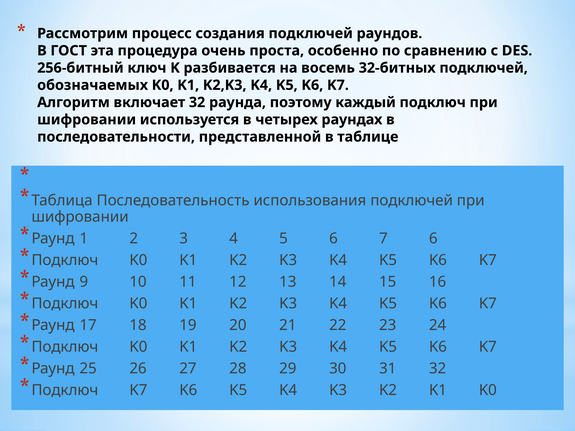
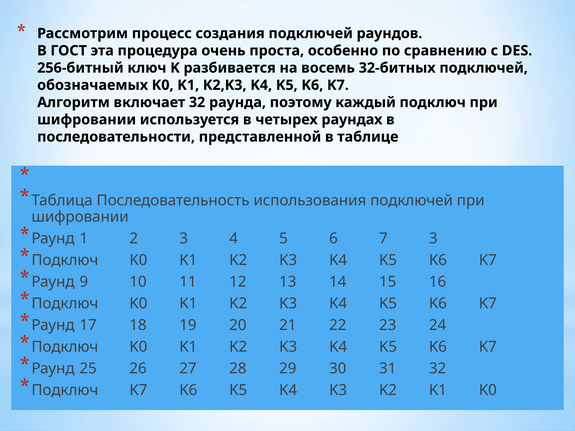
7 6: 6 -> 3
